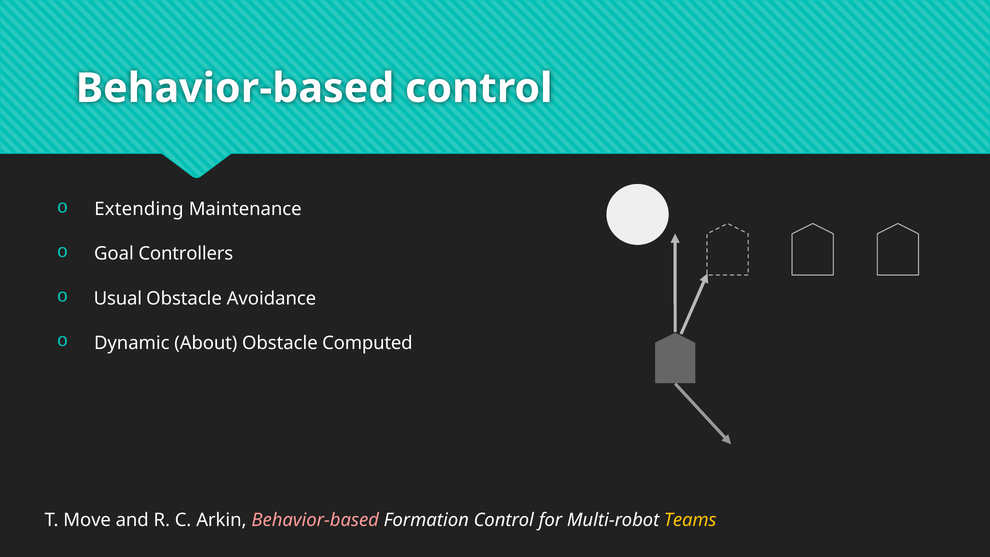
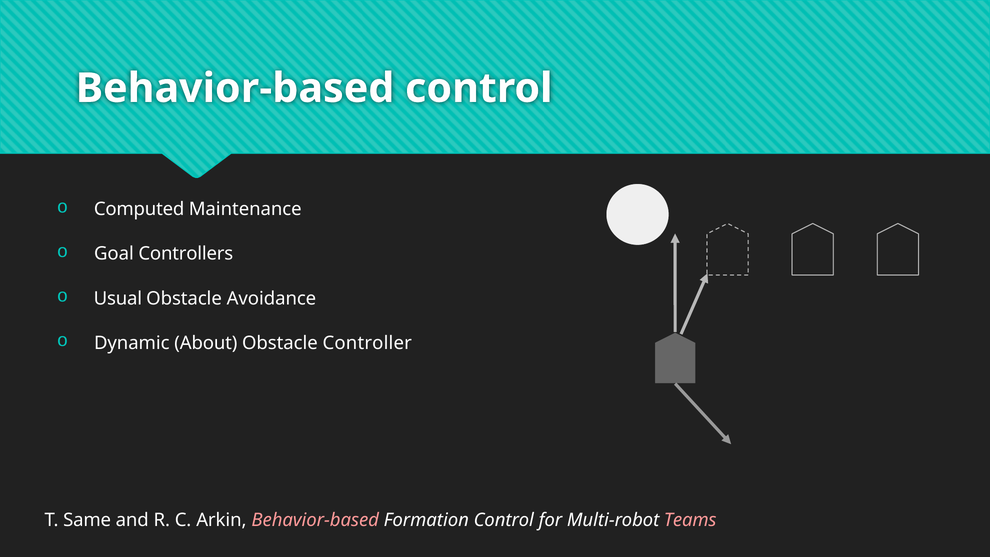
Extending: Extending -> Computed
Computed: Computed -> Controller
Move: Move -> Same
Teams colour: yellow -> pink
